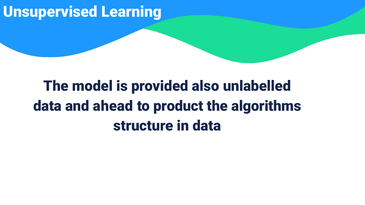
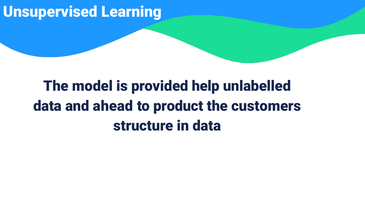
also: also -> help
algorithms: algorithms -> customers
